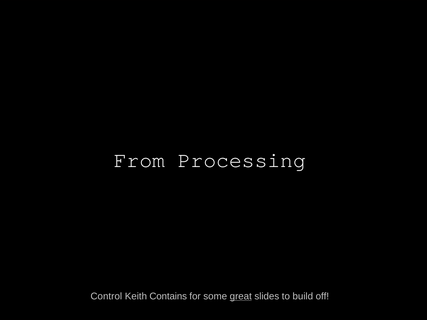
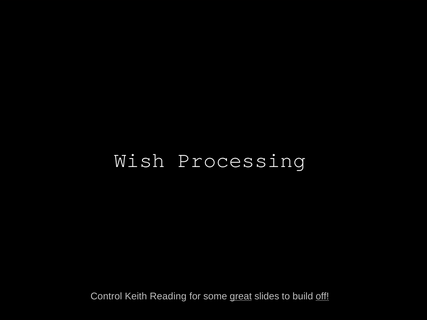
From: From -> Wish
Contains: Contains -> Reading
off underline: none -> present
